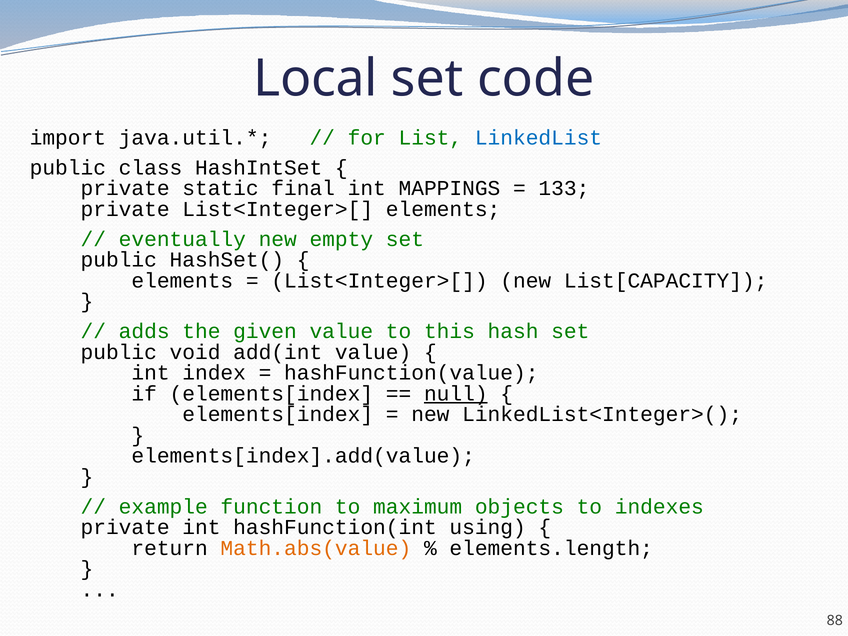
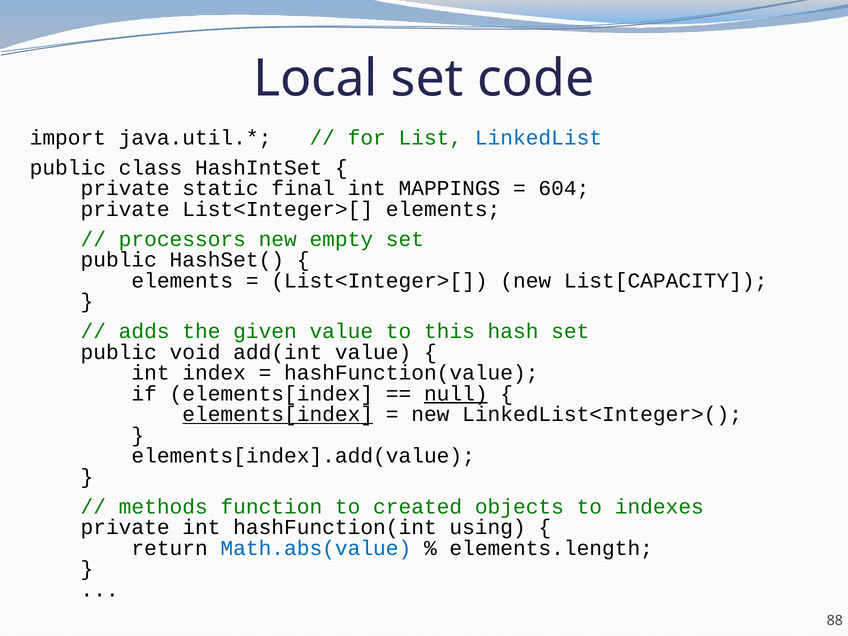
133: 133 -> 604
eventually: eventually -> processors
elements[index at (278, 414) underline: none -> present
example: example -> methods
maximum: maximum -> created
Math.abs(value colour: orange -> blue
